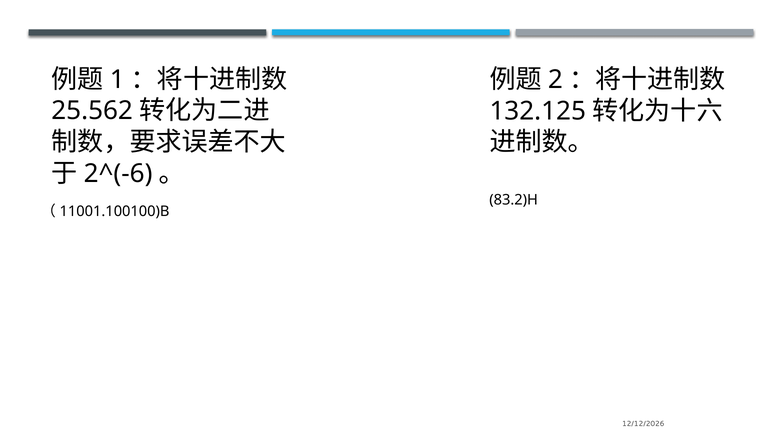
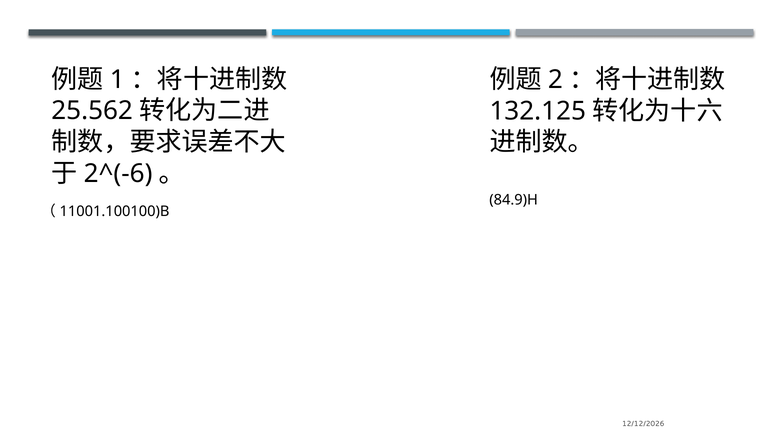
83.2)H: 83.2)H -> 84.9)H
